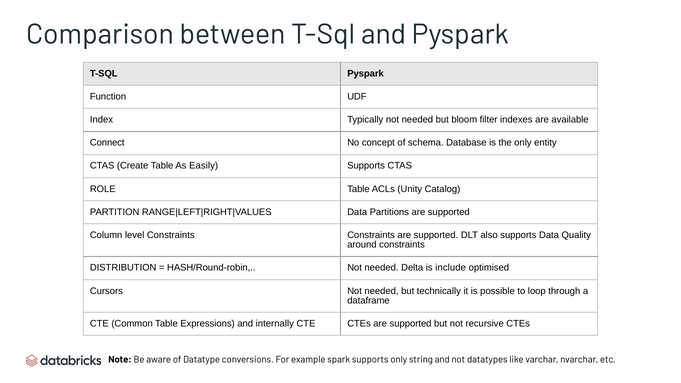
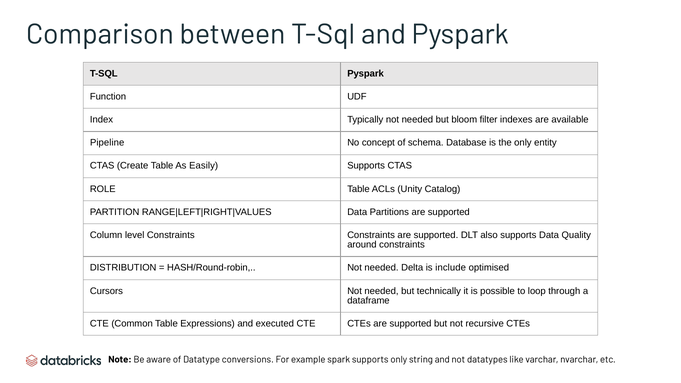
Connect: Connect -> Pipeline
internally: internally -> executed
